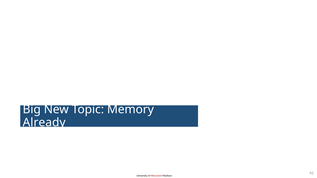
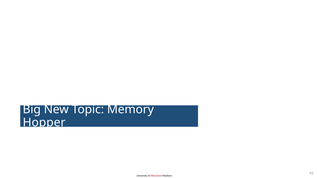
Already: Already -> Hopper
